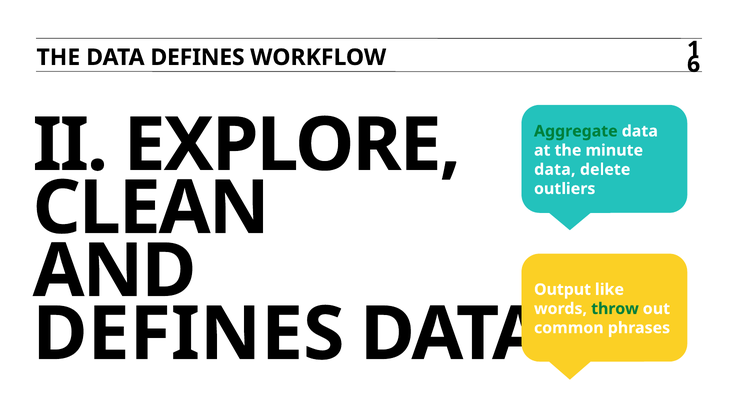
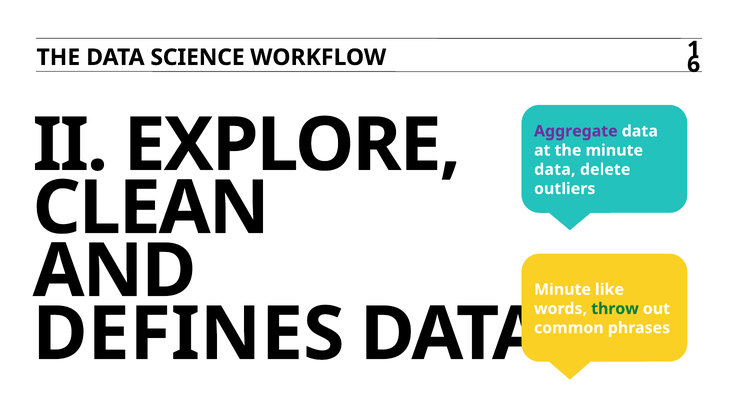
DATA DEFINES: DEFINES -> SCIENCE
Aggregate colour: green -> purple
Output at (562, 290): Output -> Minute
